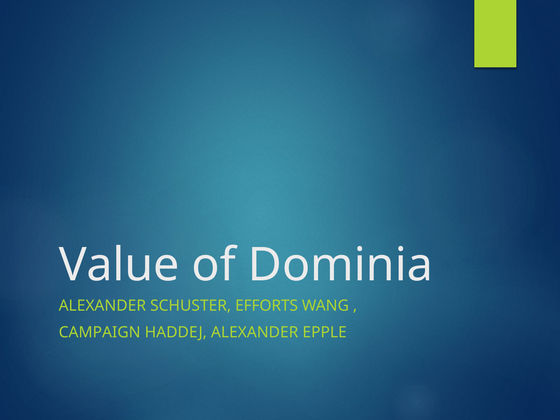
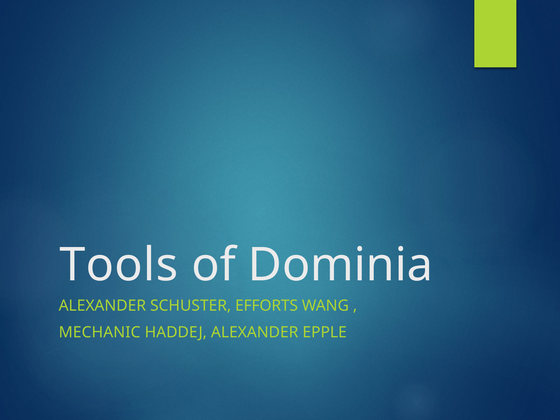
Value: Value -> Tools
CAMPAIGN: CAMPAIGN -> MECHANIC
